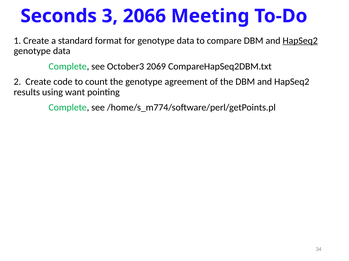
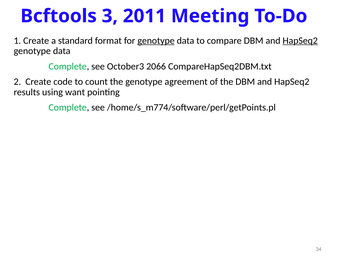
Seconds: Seconds -> Bcftools
2066: 2066 -> 2011
genotype at (156, 41) underline: none -> present
2069: 2069 -> 2066
